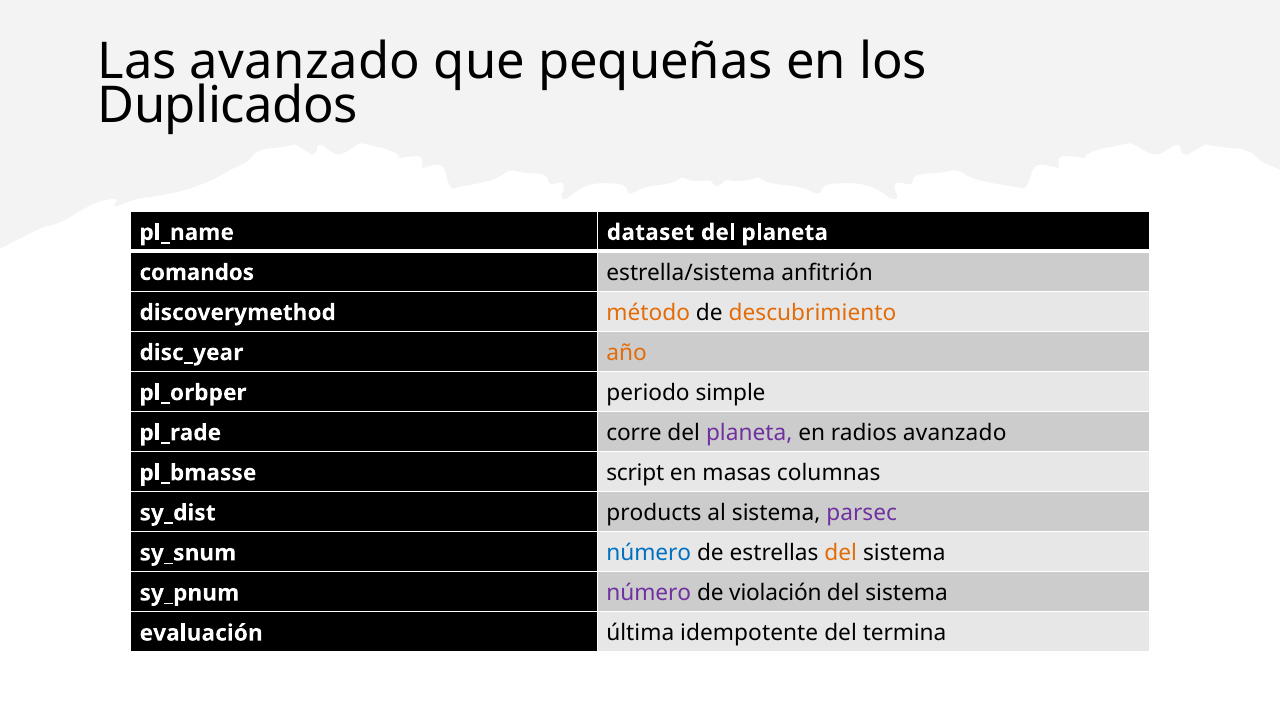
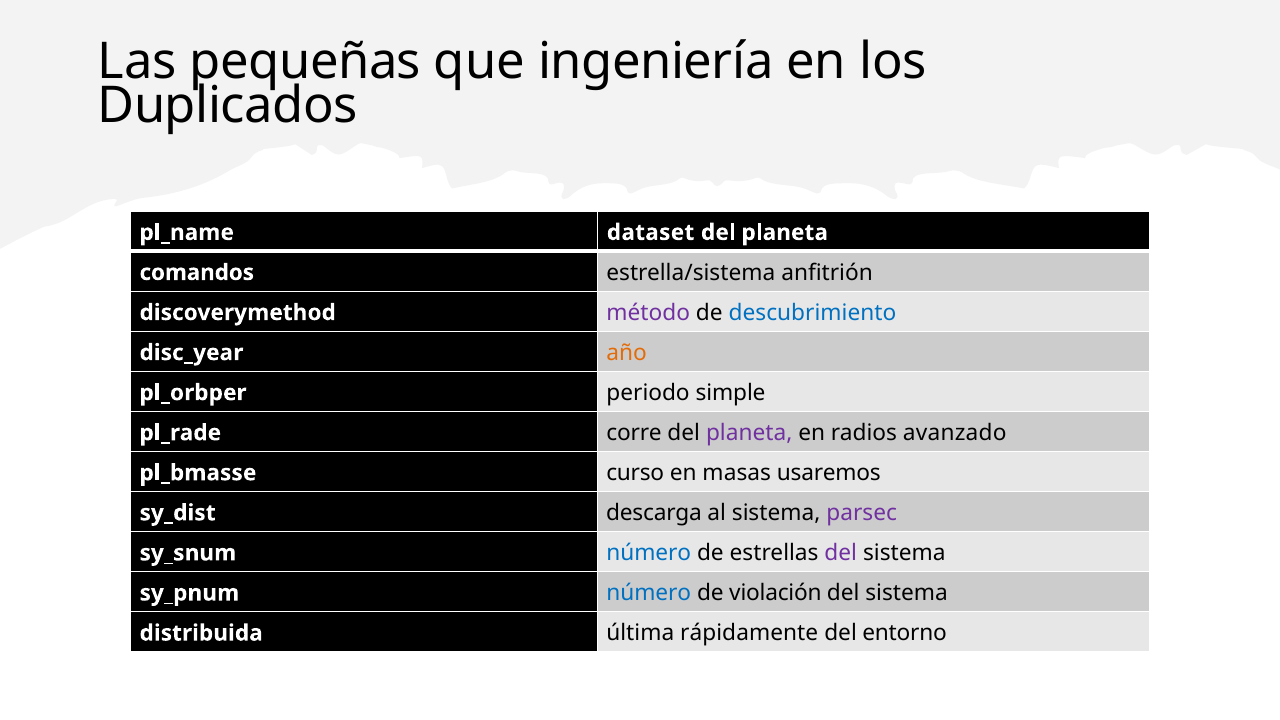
Las avanzado: avanzado -> pequeñas
pequeñas: pequeñas -> ingeniería
método colour: orange -> purple
descubrimiento colour: orange -> blue
script: script -> curso
columnas: columnas -> usaremos
products: products -> descarga
del at (841, 553) colour: orange -> purple
número at (649, 593) colour: purple -> blue
evaluación: evaluación -> distribuida
idempotente: idempotente -> rápidamente
termina: termina -> entorno
